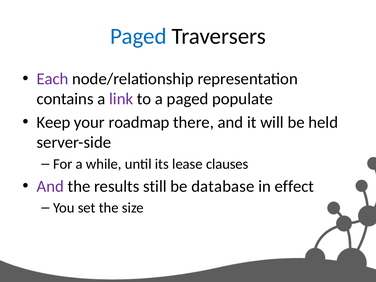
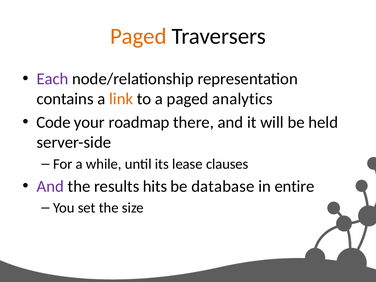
Paged at (138, 36) colour: blue -> orange
link colour: purple -> orange
populate: populate -> analytics
Keep: Keep -> Code
still: still -> hits
effect: effect -> entire
